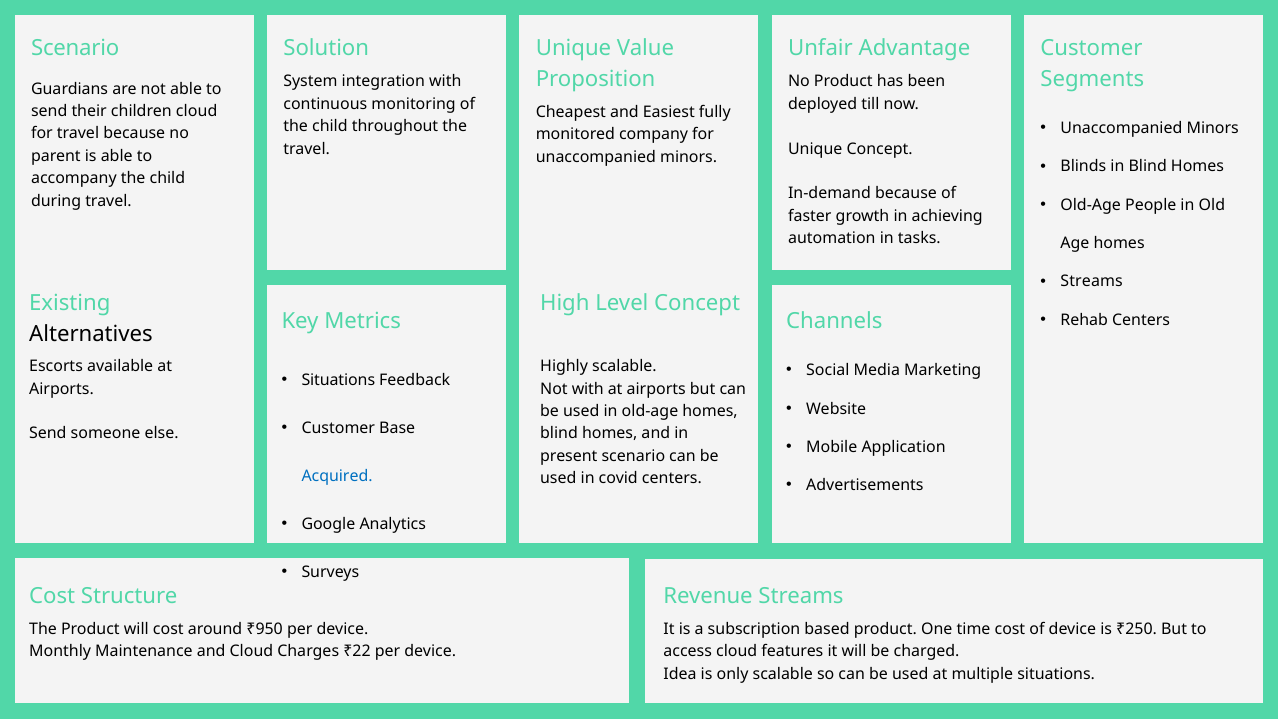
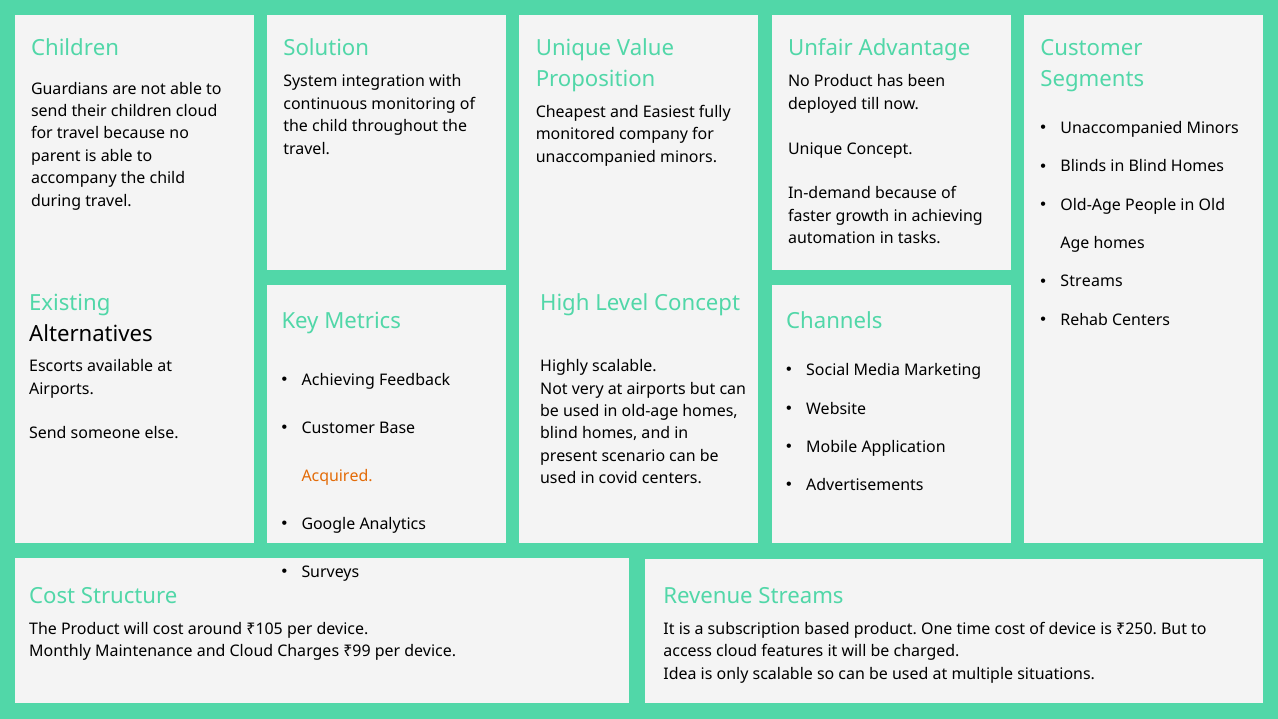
Scenario at (75, 49): Scenario -> Children
Situations at (338, 380): Situations -> Achieving
Not with: with -> very
Acquired colour: blue -> orange
₹950: ₹950 -> ₹105
₹22: ₹22 -> ₹99
